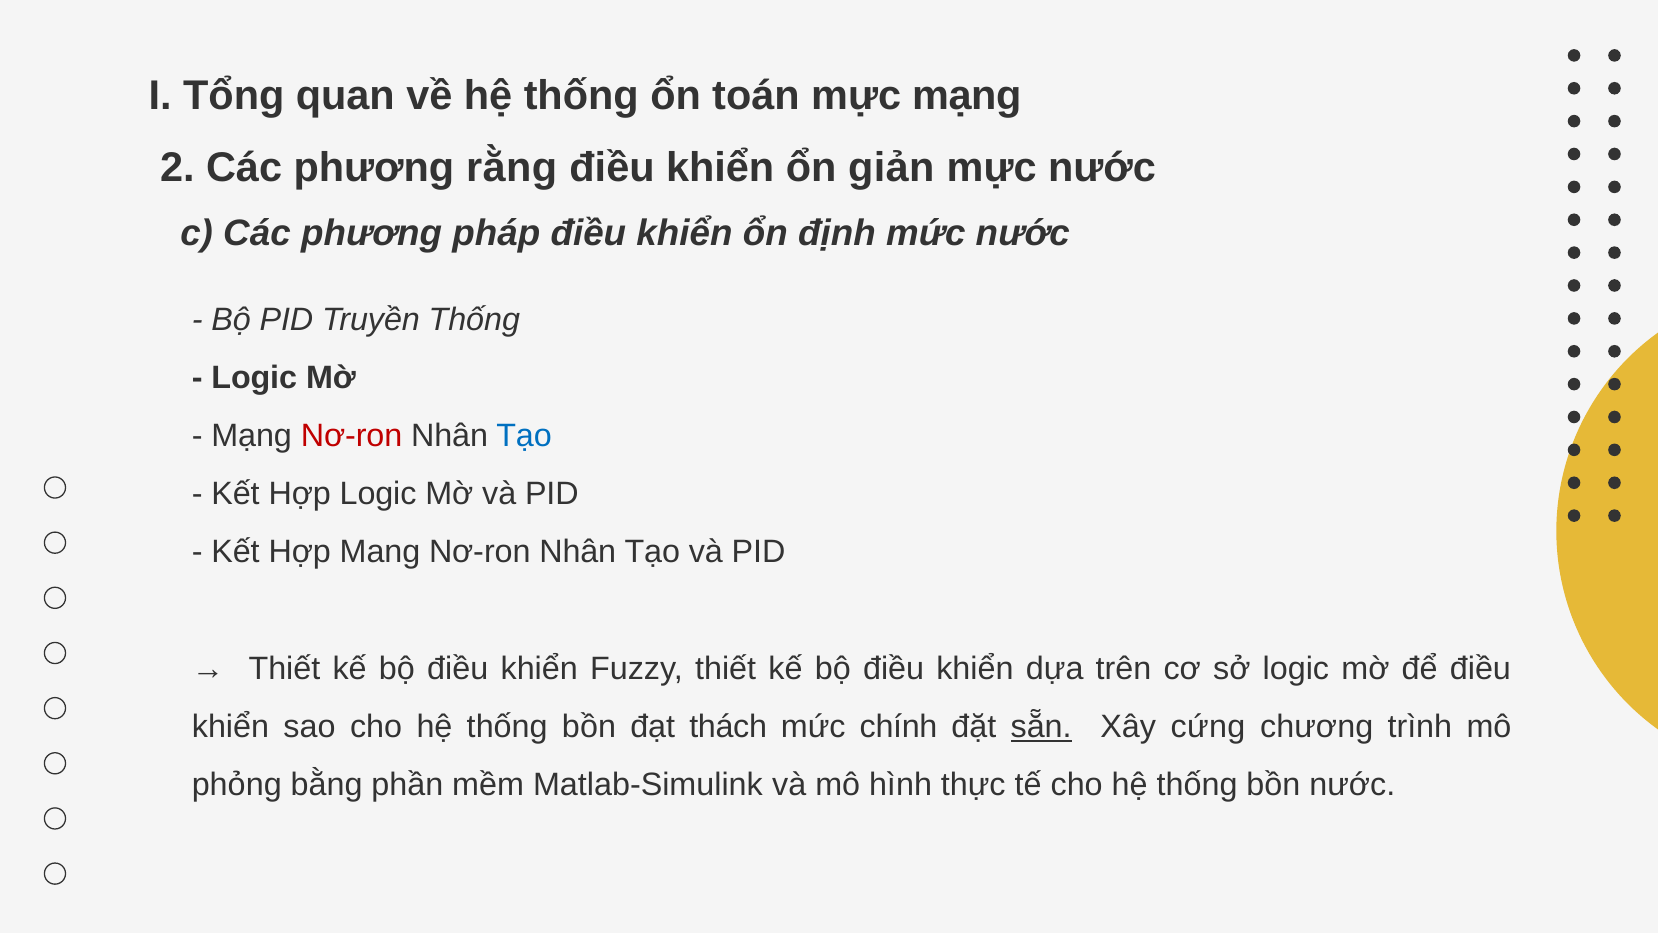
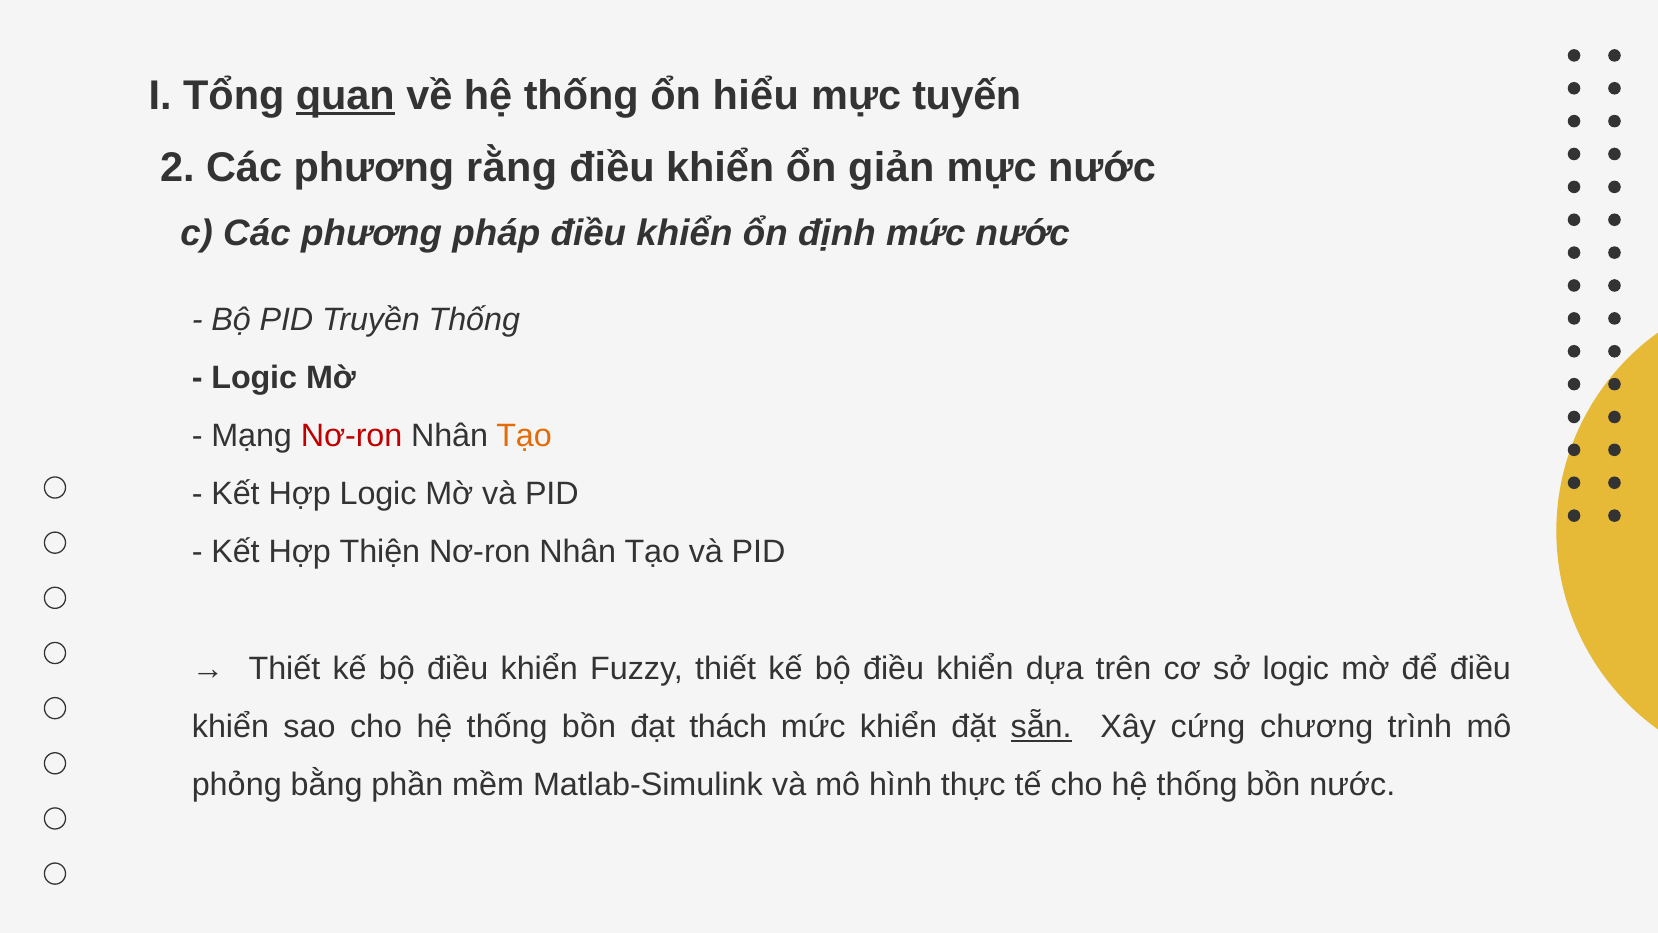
quan underline: none -> present
toán: toán -> hiểu
mực mạng: mạng -> tuyến
Tạo at (524, 436) colour: blue -> orange
Mang: Mang -> Thiện
mức chính: chính -> khiển
